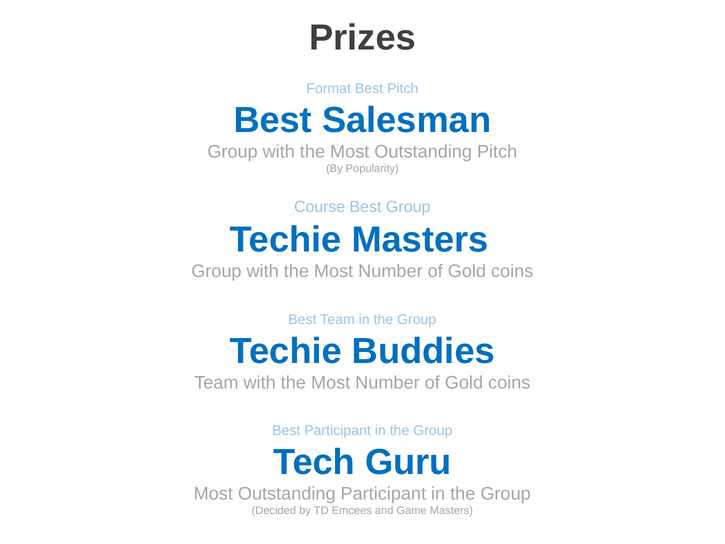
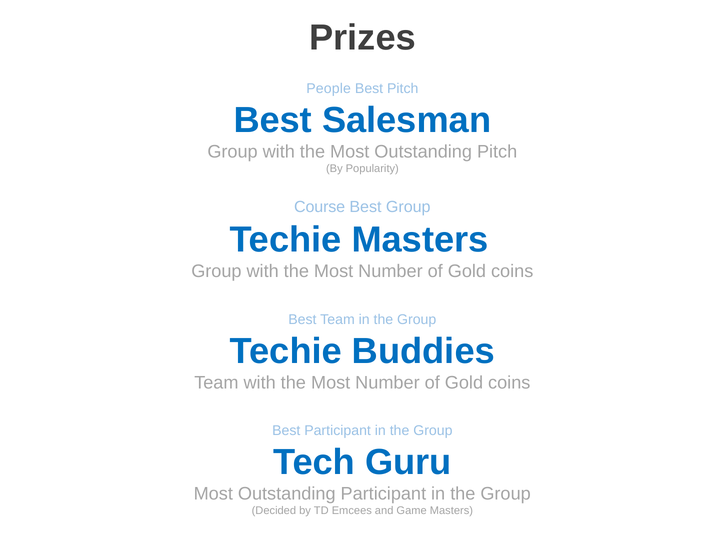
Format: Format -> People
